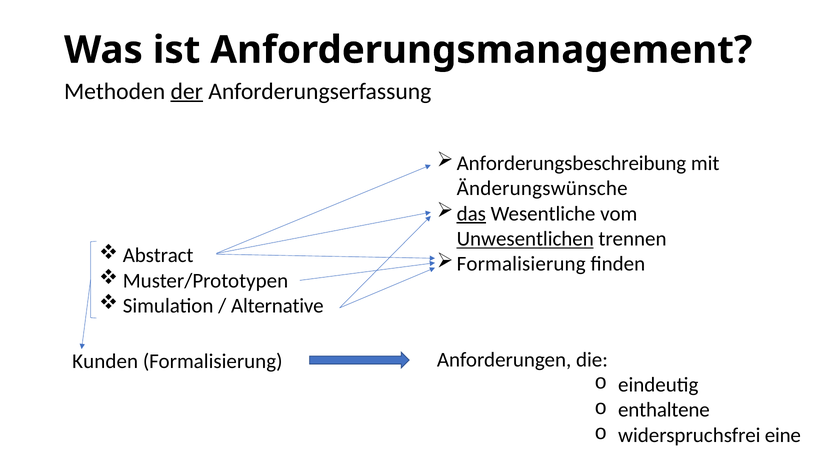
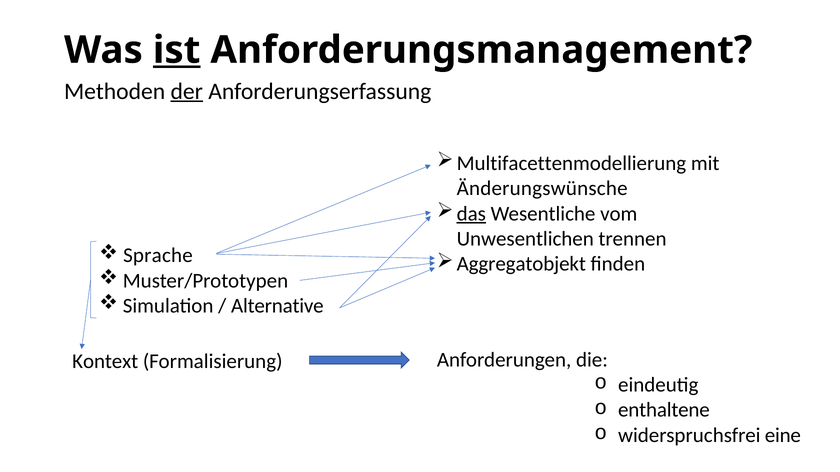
ist underline: none -> present
Anforderungsbeschreibung: Anforderungsbeschreibung -> Multifacettenmodellierung
Unwesentlichen underline: present -> none
Abstract: Abstract -> Sprache
Formalisierung at (521, 264): Formalisierung -> Aggregatobjekt
Kunden: Kunden -> Kontext
